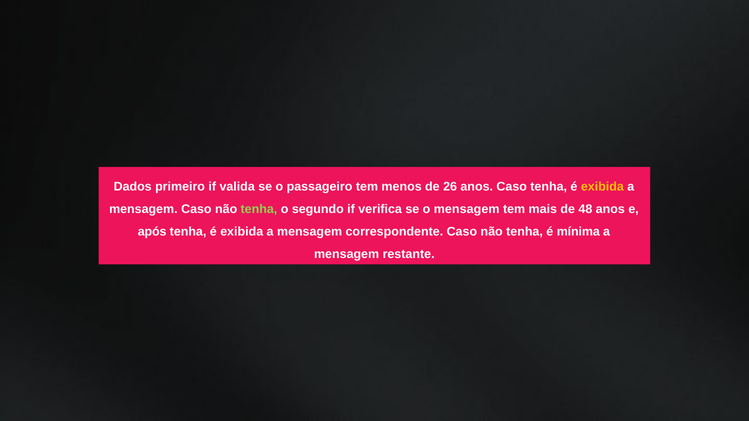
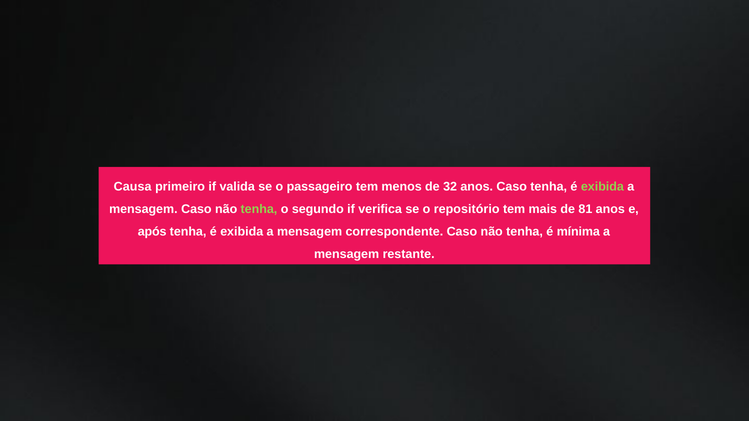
Dados: Dados -> Causa
26: 26 -> 32
exibida at (602, 187) colour: yellow -> light green
o mensagem: mensagem -> repositório
48: 48 -> 81
